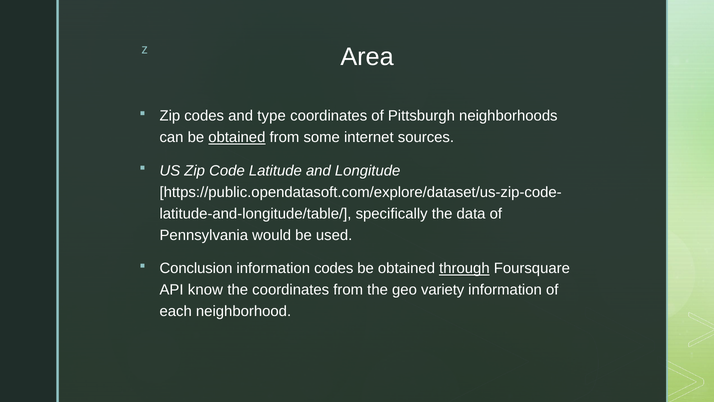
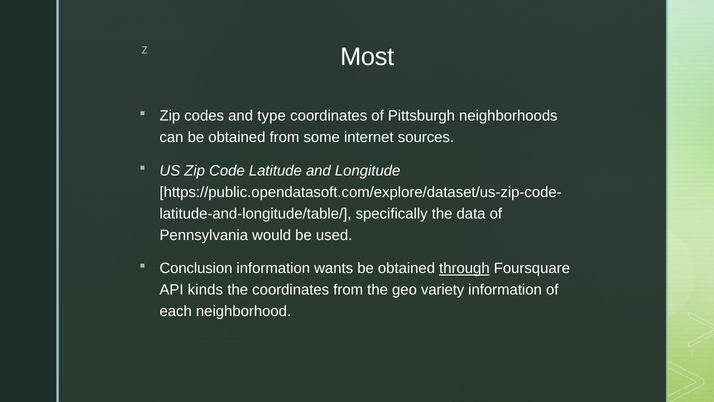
Area: Area -> Most
obtained at (237, 137) underline: present -> none
information codes: codes -> wants
know: know -> kinds
